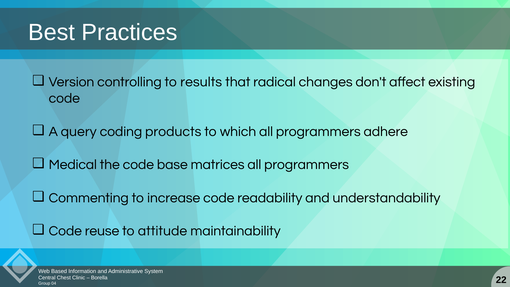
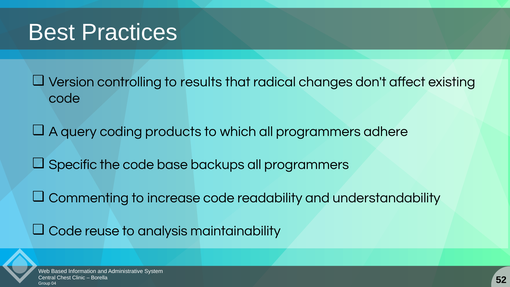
Medical: Medical -> Specific
matrices: matrices -> backups
attitude: attitude -> analysis
22: 22 -> 52
